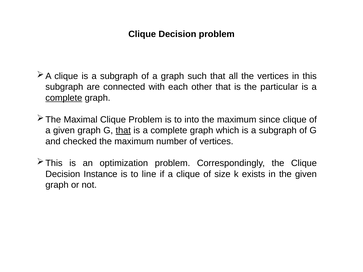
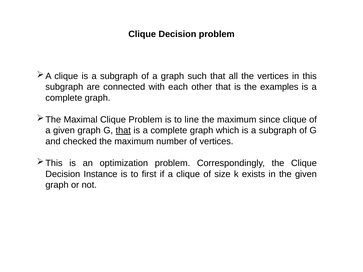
particular: particular -> examples
complete at (64, 98) underline: present -> none
into: into -> line
line: line -> first
